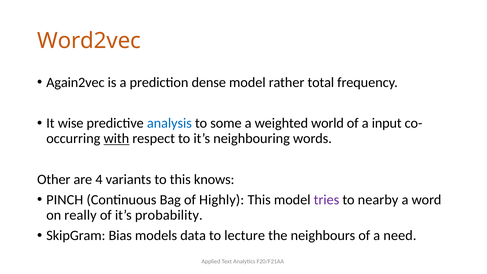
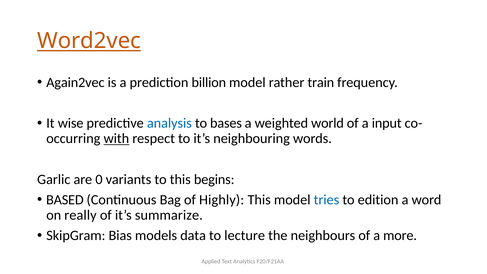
Word2vec underline: none -> present
dense: dense -> billion
total: total -> train
some: some -> bases
Other: Other -> Garlic
4: 4 -> 0
knows: knows -> begins
PINCH: PINCH -> BASED
tries colour: purple -> blue
nearby: nearby -> edition
probability: probability -> summarize
need: need -> more
